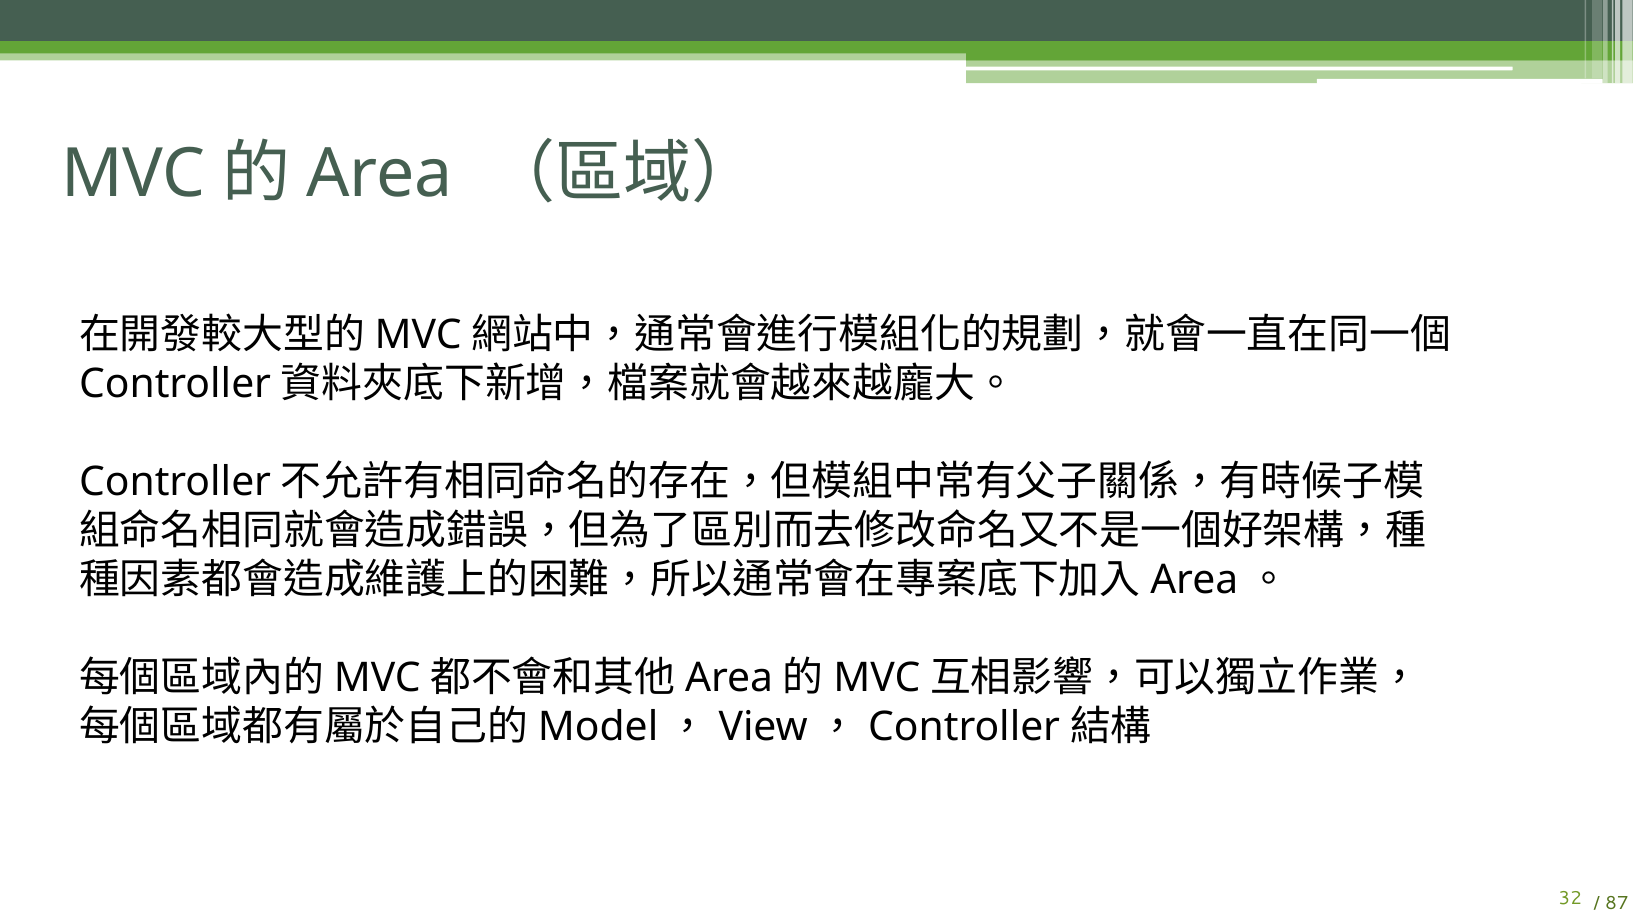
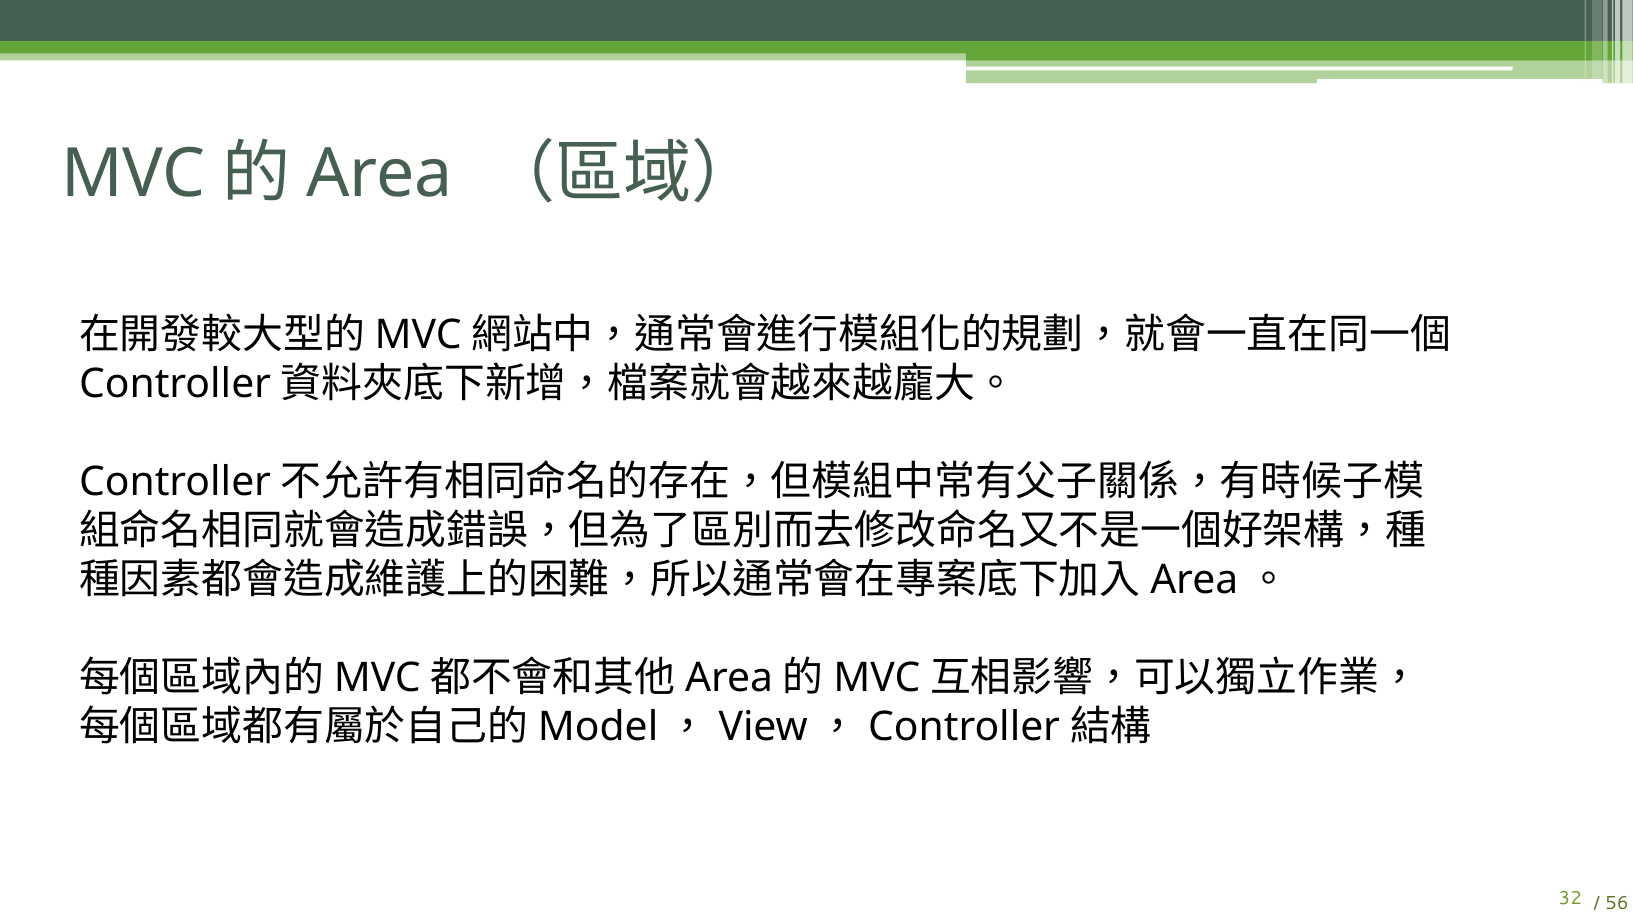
87: 87 -> 56
